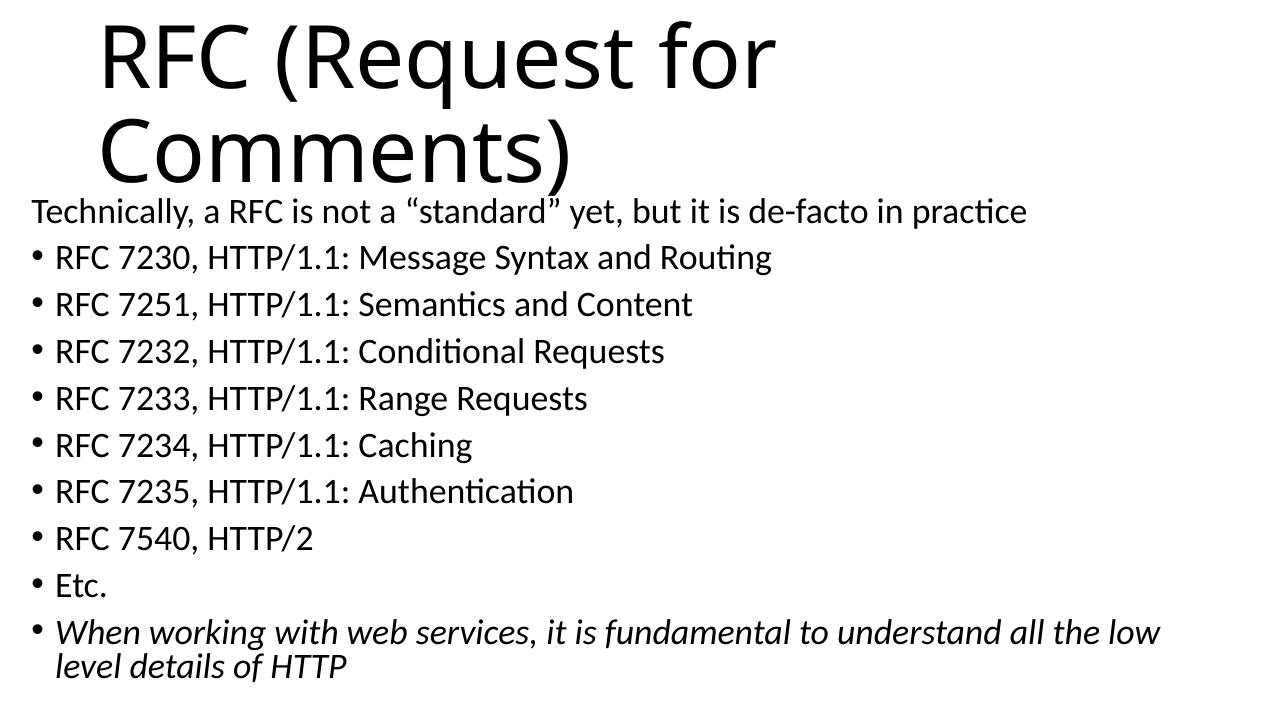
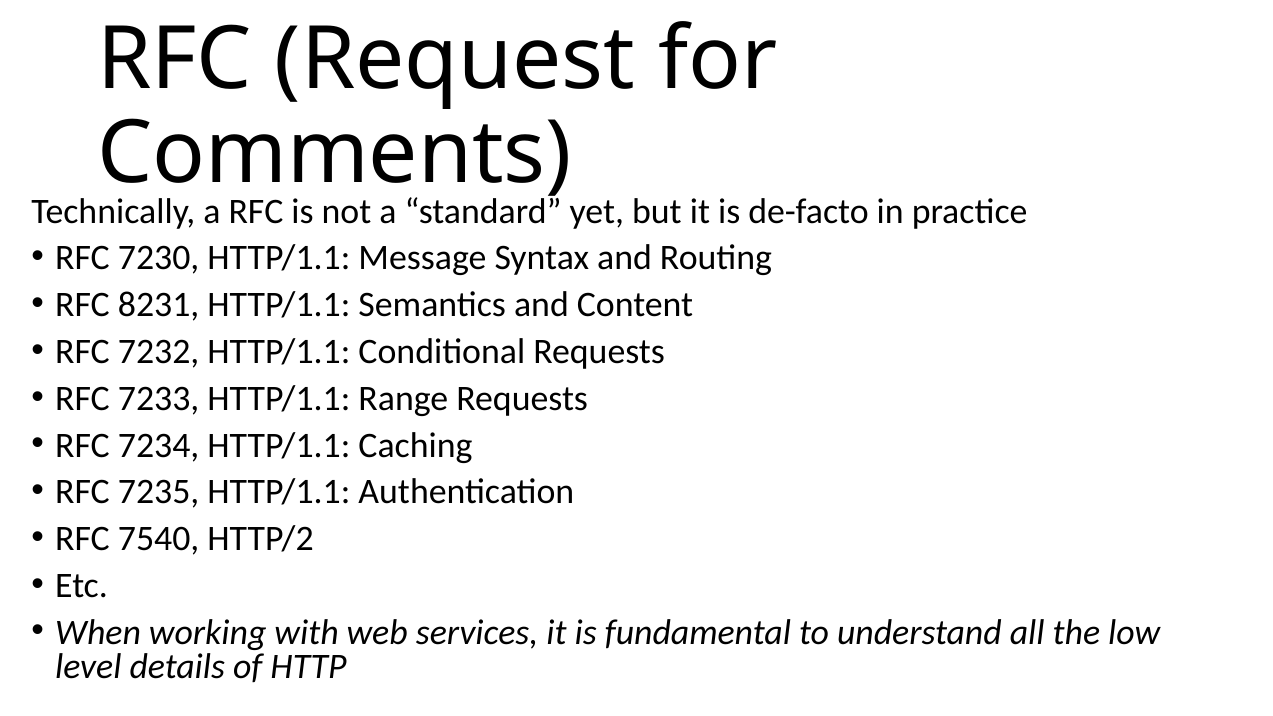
7251: 7251 -> 8231
